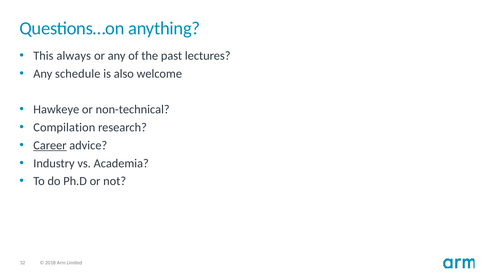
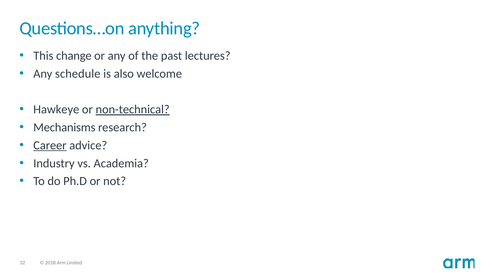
always: always -> change
non-technical underline: none -> present
Compilation: Compilation -> Mechanisms
